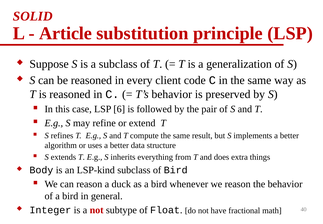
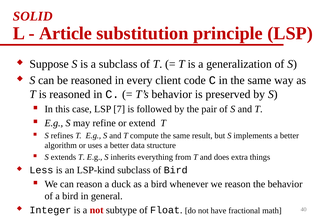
6: 6 -> 7
Body: Body -> Less
